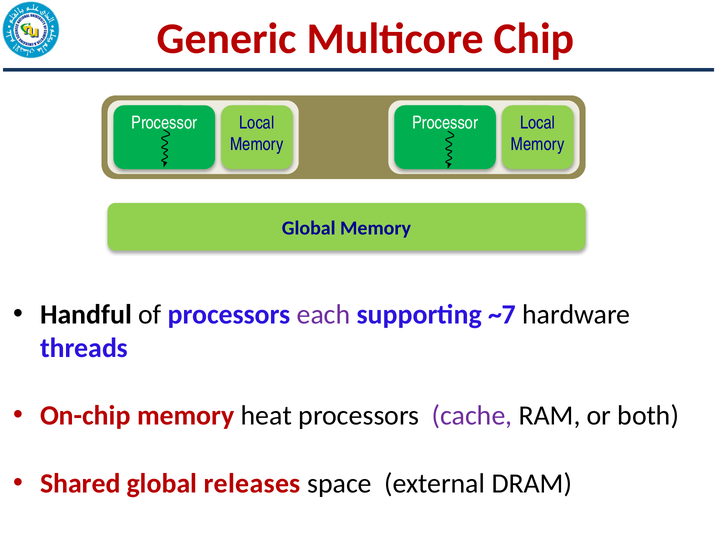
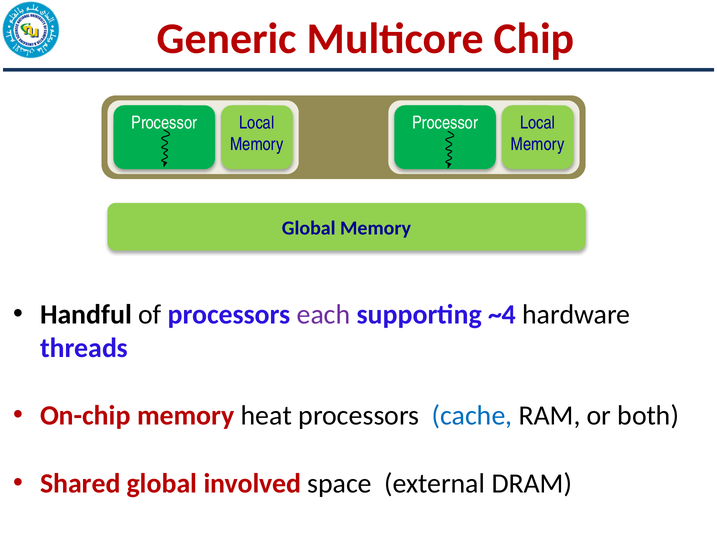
~7: ~7 -> ~4
cache colour: purple -> blue
releases: releases -> involved
